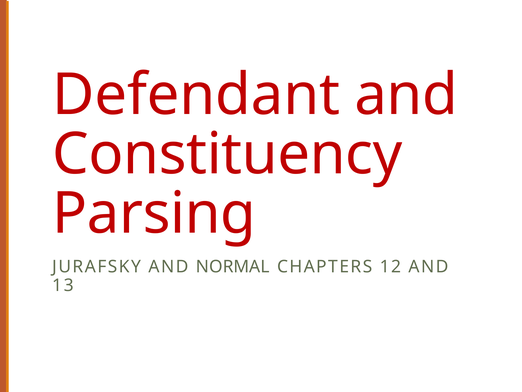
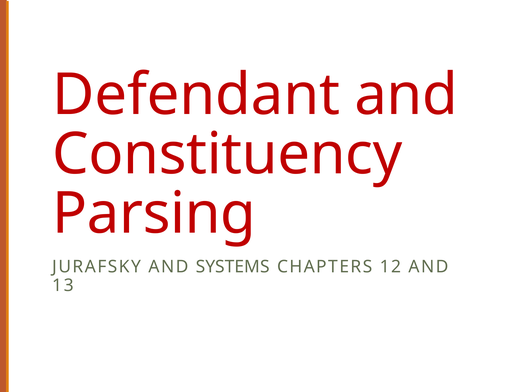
NORMAL: NORMAL -> SYSTEMS
